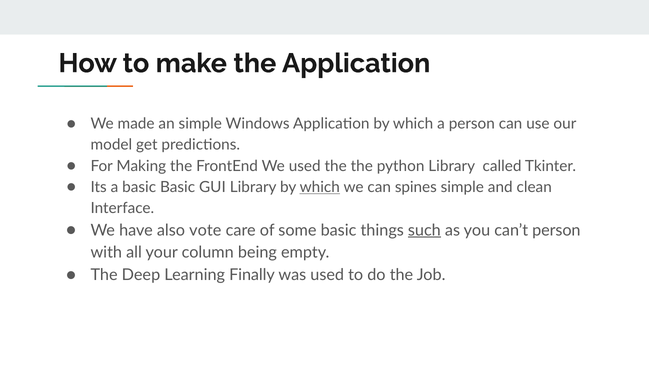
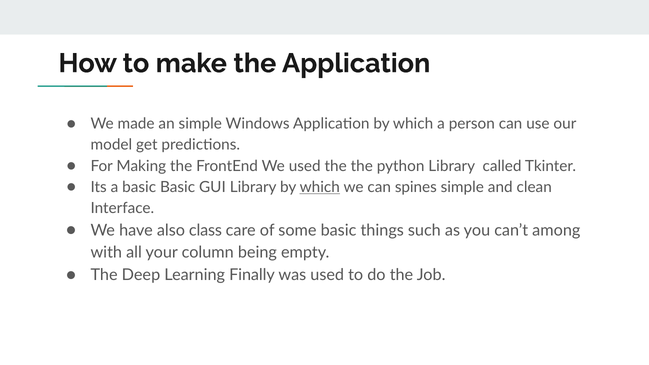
vote: vote -> class
such underline: present -> none
can’t person: person -> among
